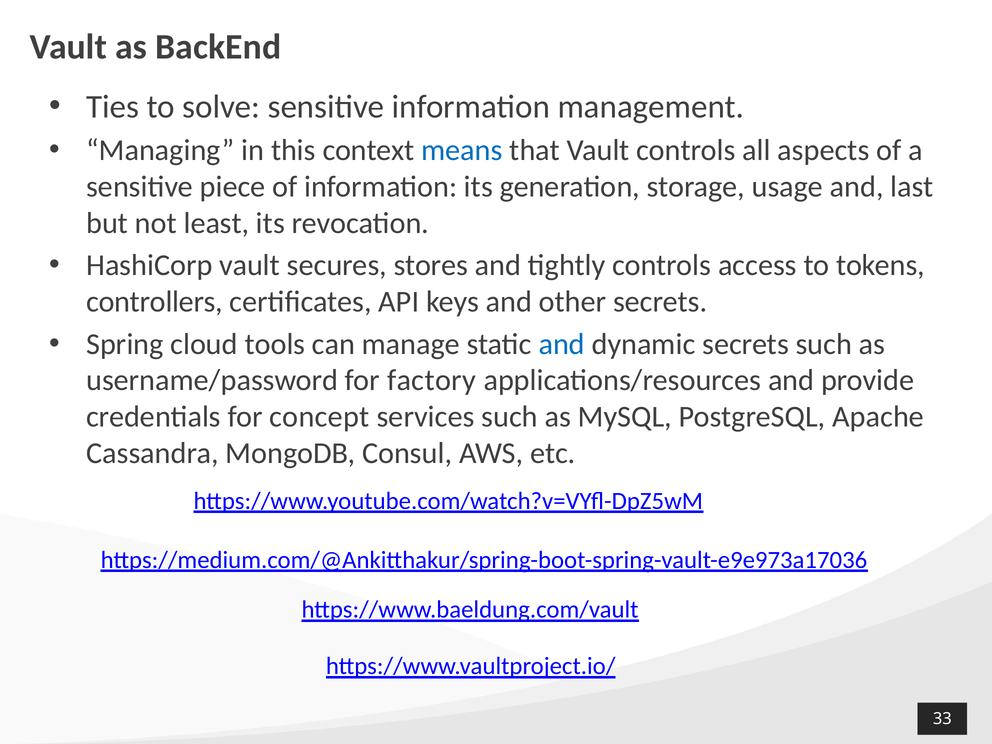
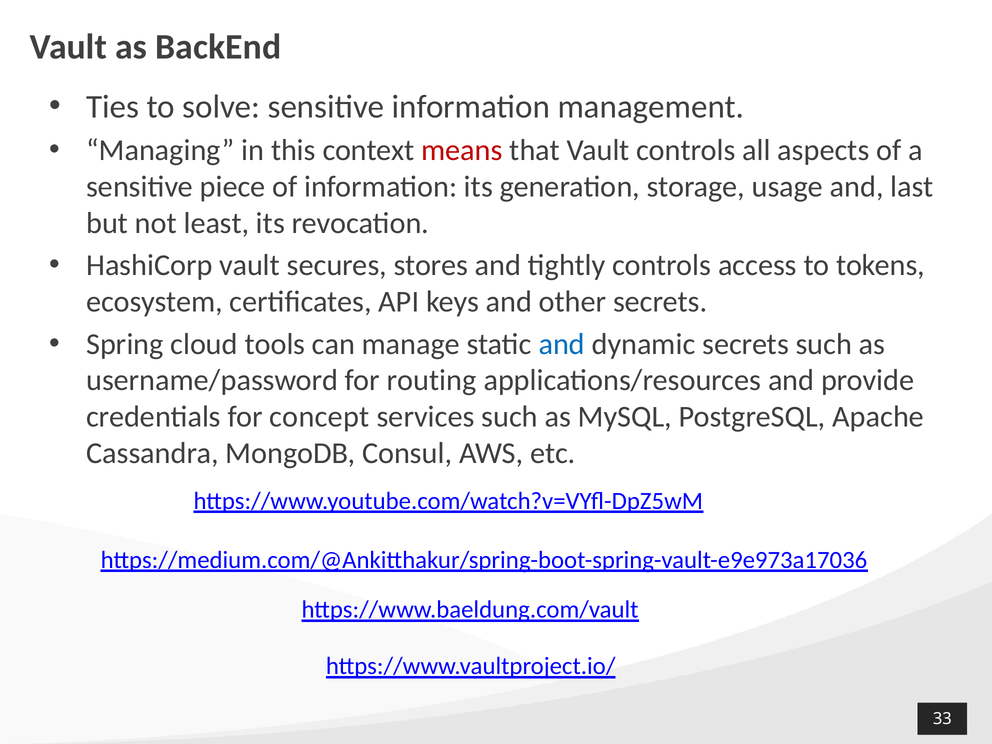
means colour: blue -> red
controllers: controllers -> ecosystem
factory: factory -> routing
